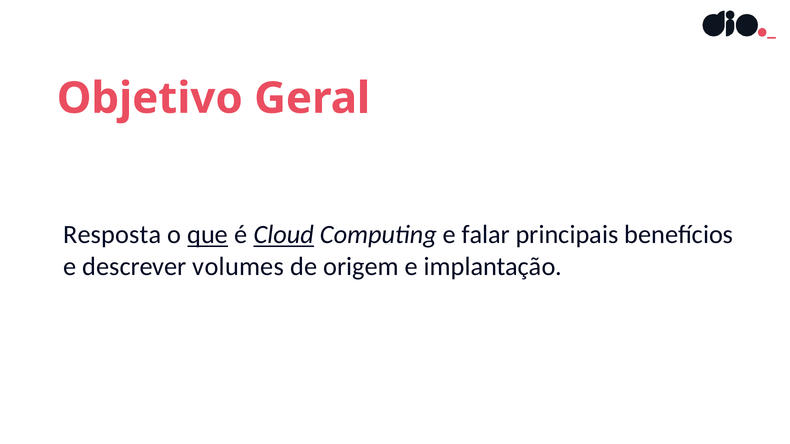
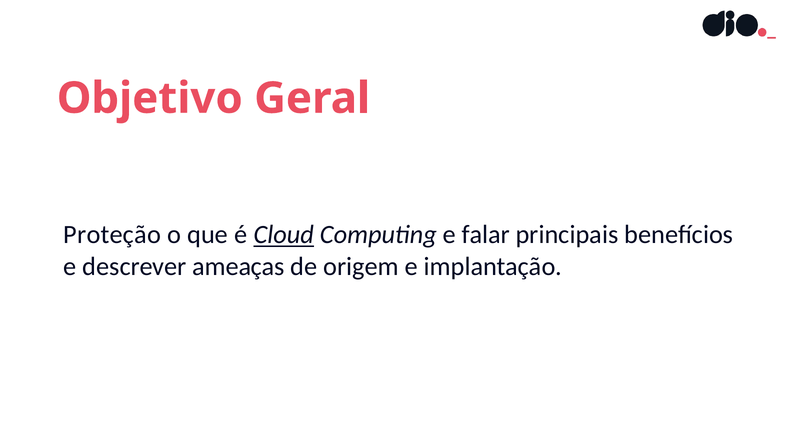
Resposta: Resposta -> Proteção
que underline: present -> none
volumes: volumes -> ameaças
